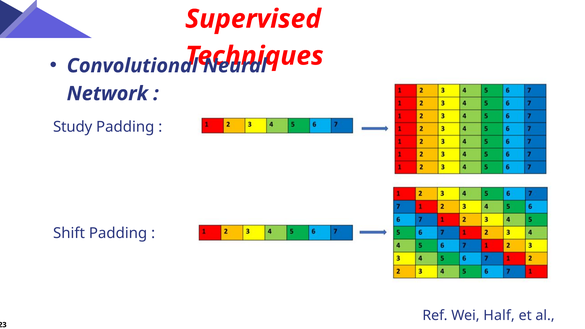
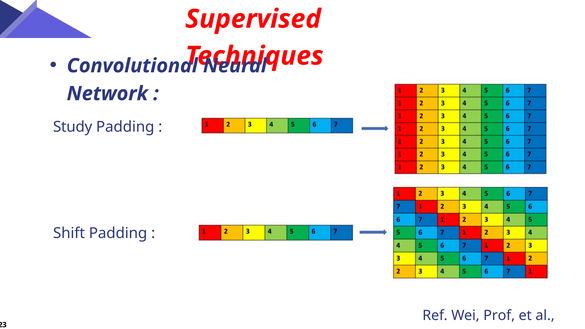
Half: Half -> Prof
